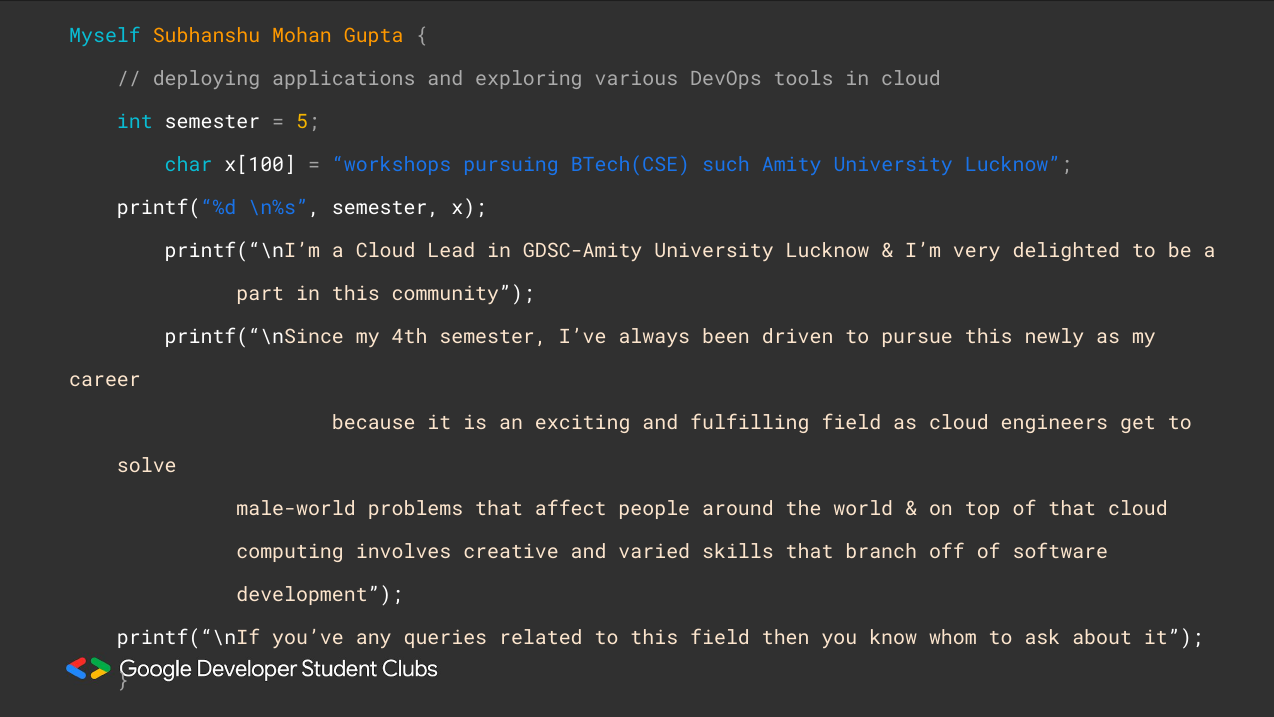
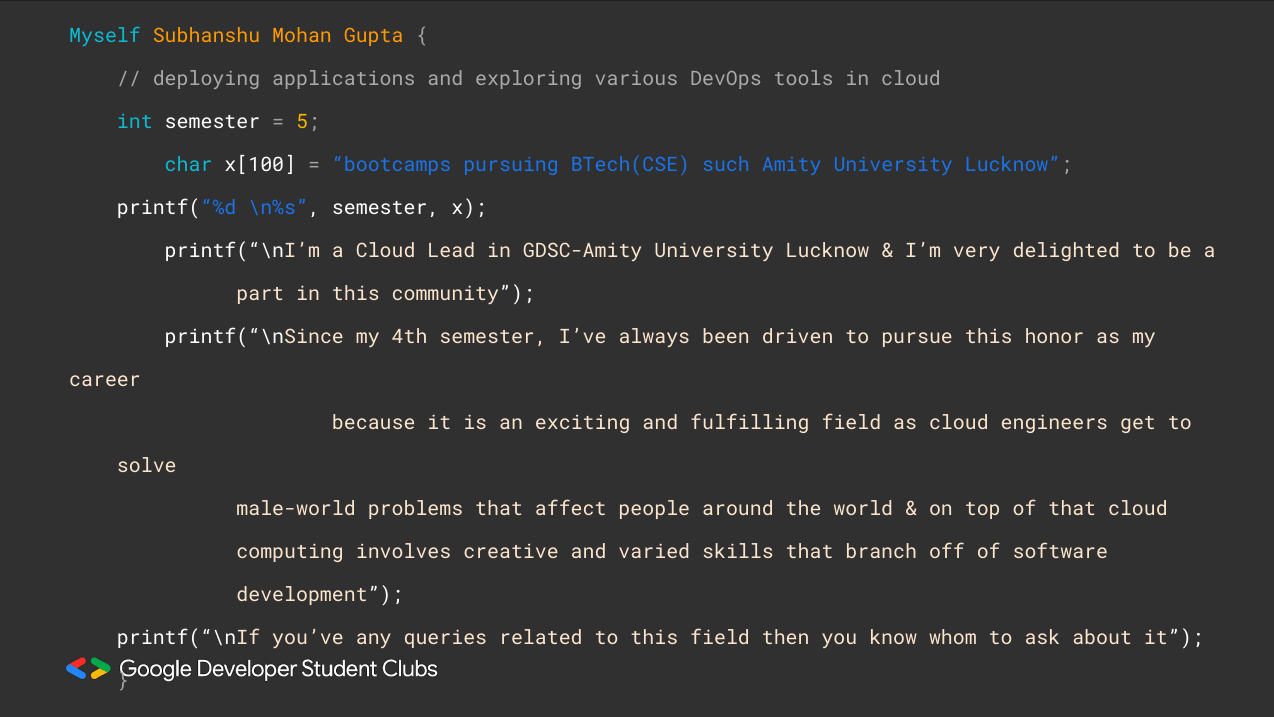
workshops: workshops -> bootcamps
newly: newly -> honor
